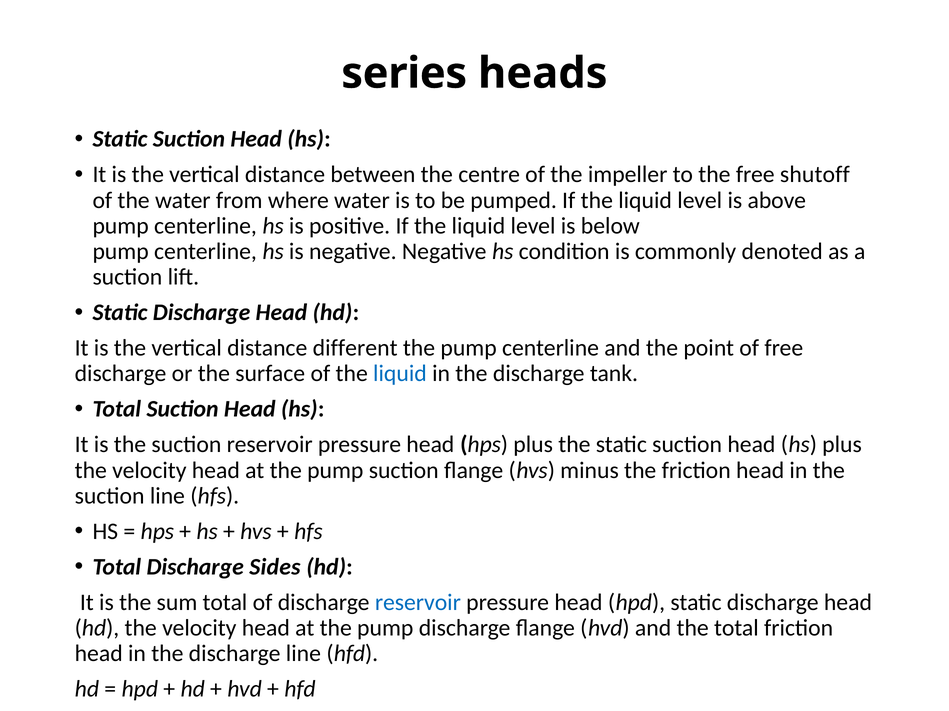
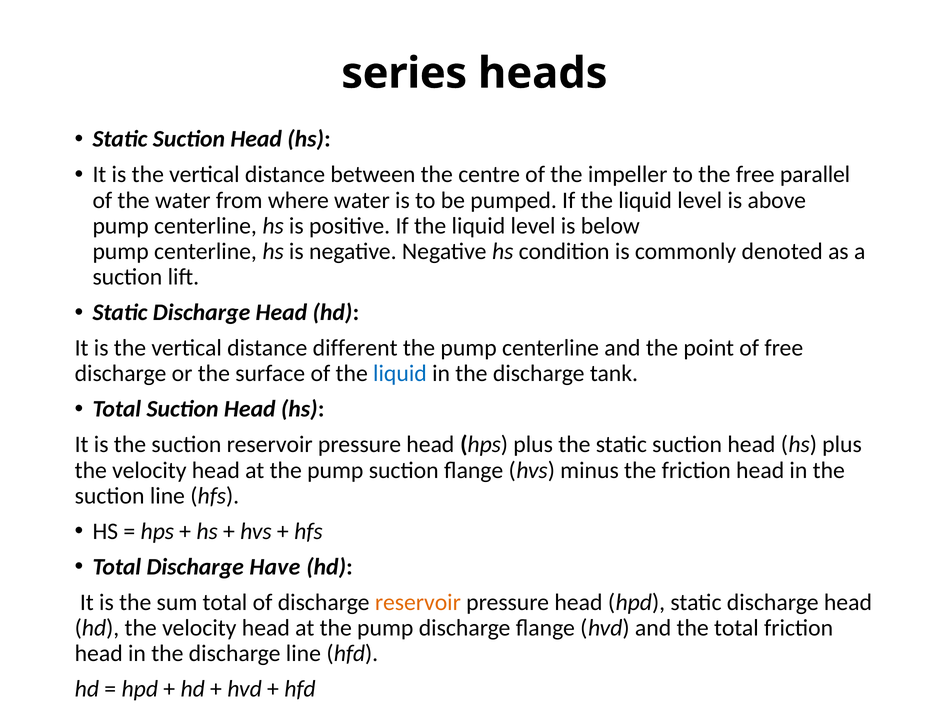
shutoff: shutoff -> parallel
Sides: Sides -> Have
reservoir at (418, 603) colour: blue -> orange
